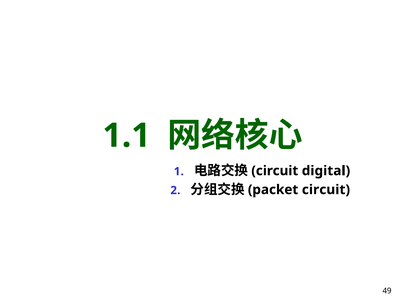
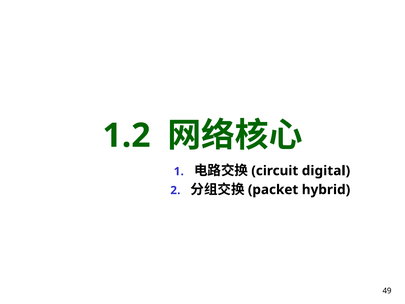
1.1: 1.1 -> 1.2
circuit at (326, 190): circuit -> hybrid
